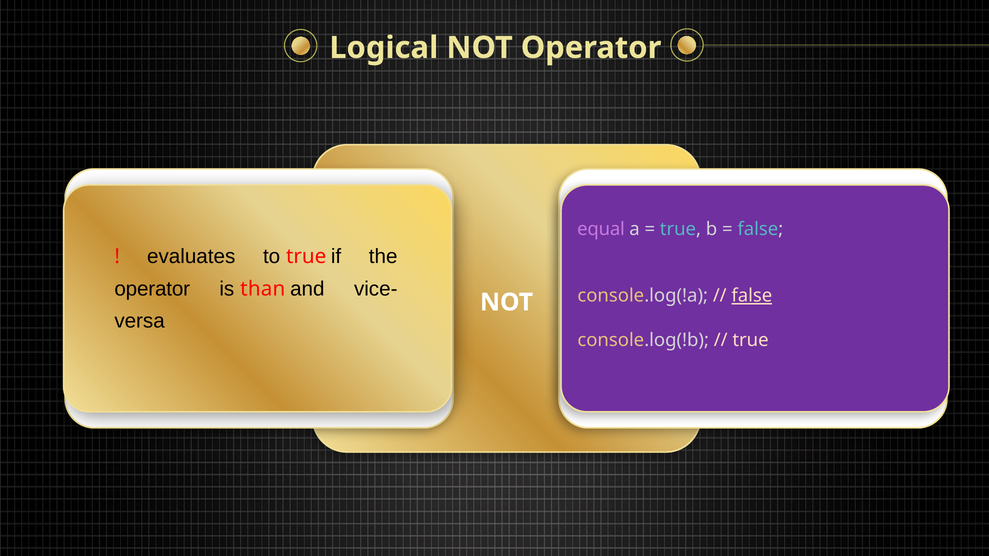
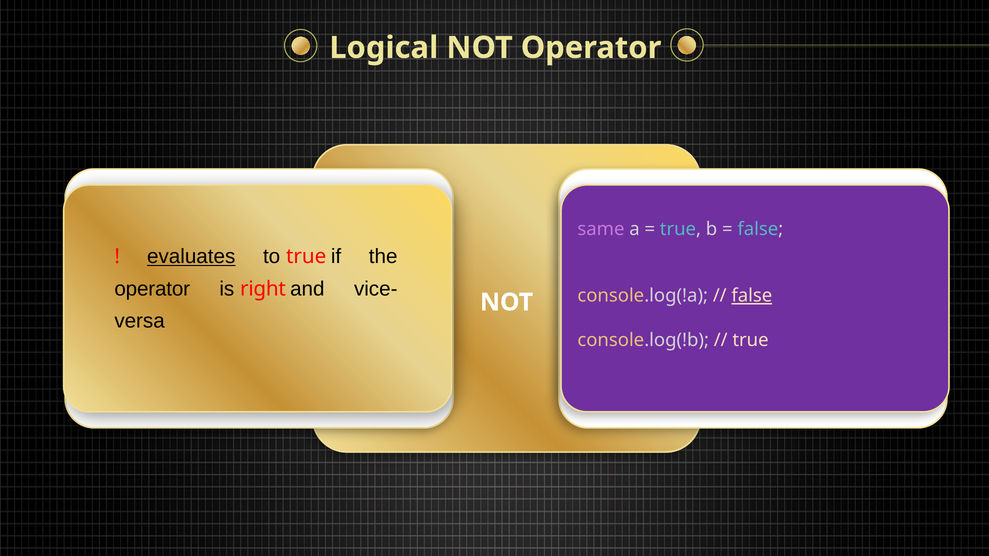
equal: equal -> same
evaluates underline: none -> present
than: than -> right
